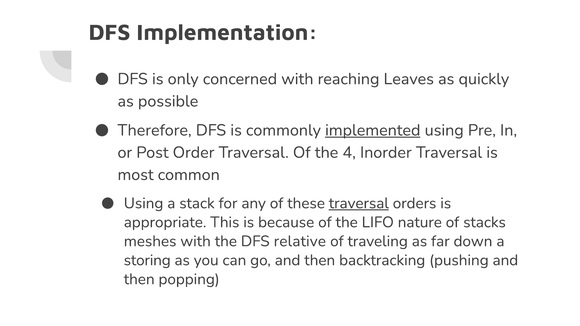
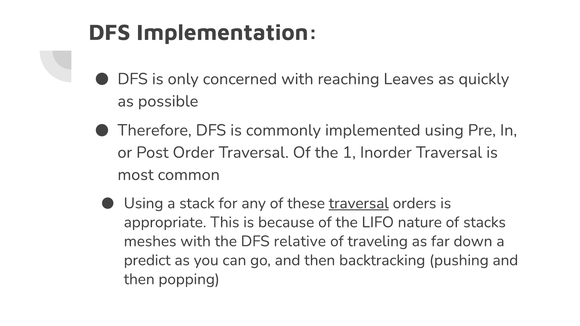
implemented underline: present -> none
4: 4 -> 1
storing: storing -> predict
